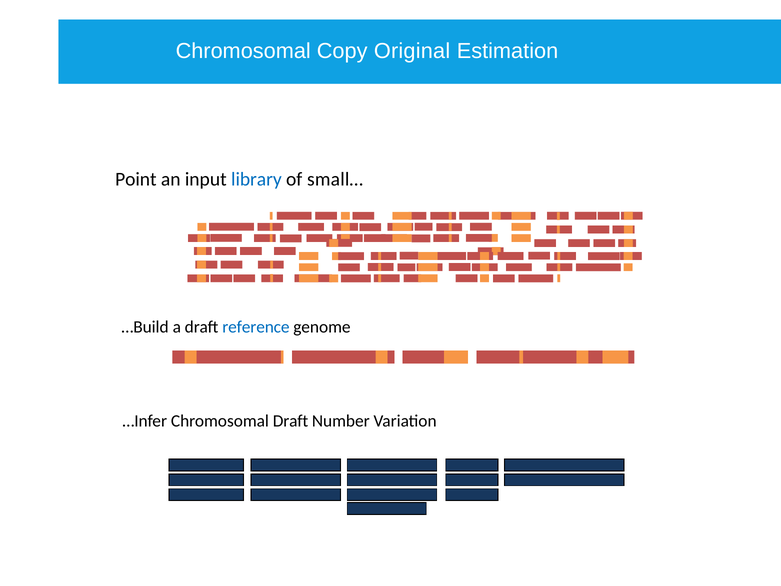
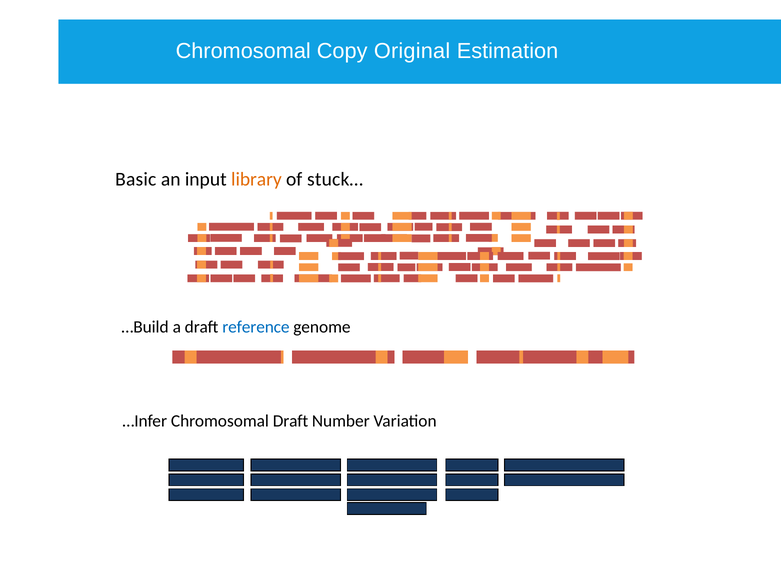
Point: Point -> Basic
library colour: blue -> orange
small…: small… -> stuck…
